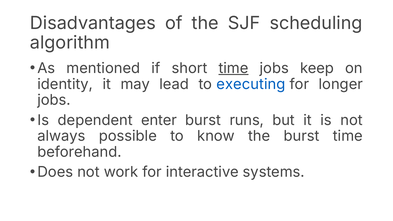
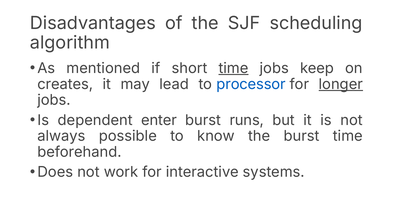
identity: identity -> creates
executing: executing -> processor
longer underline: none -> present
